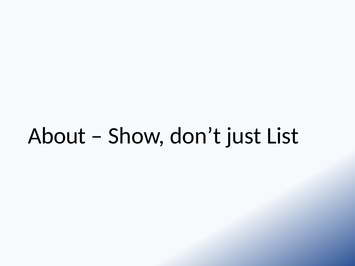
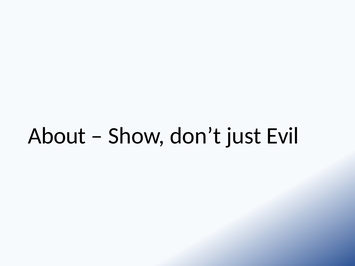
List: List -> Evil
